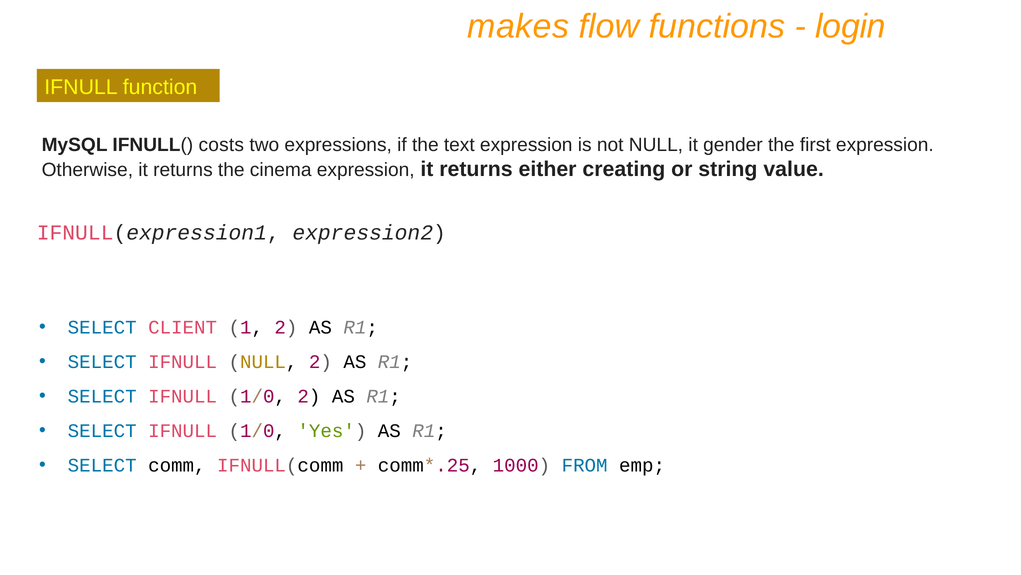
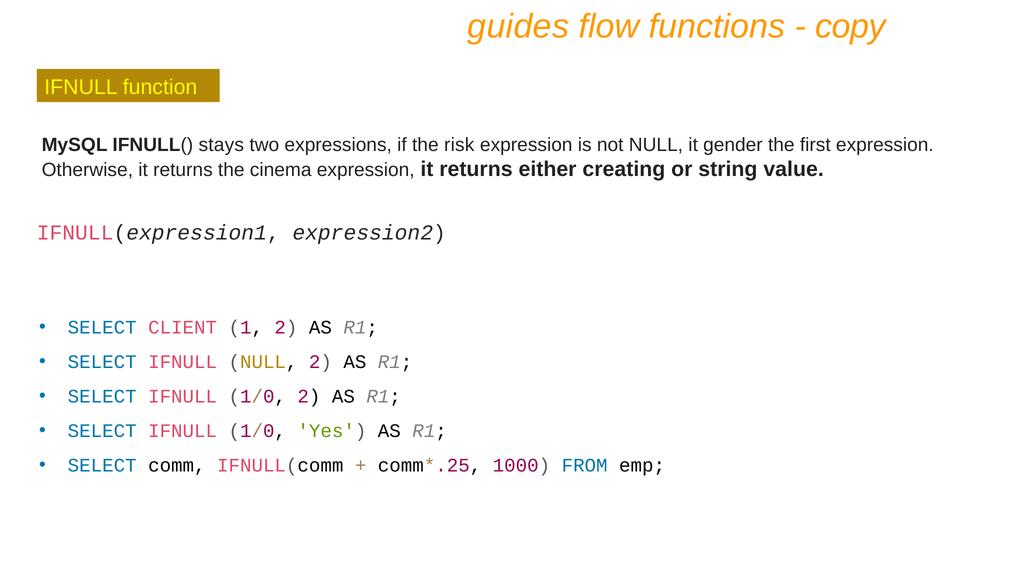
makes: makes -> guides
login: login -> copy
costs: costs -> stays
text: text -> risk
